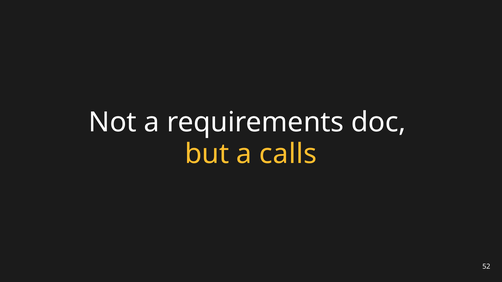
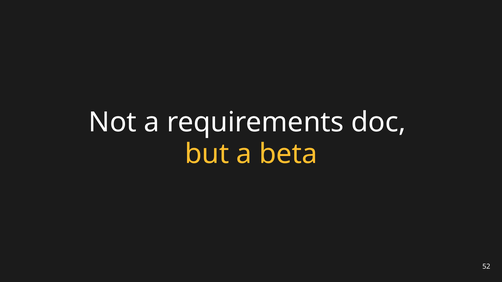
calls: calls -> beta
